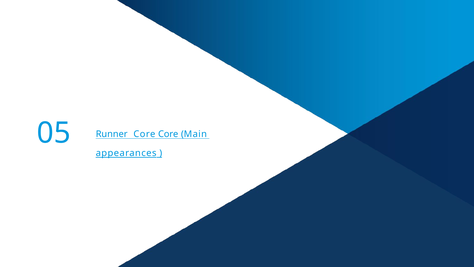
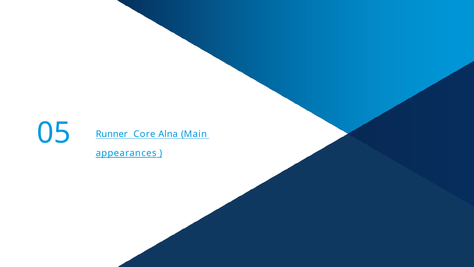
Core Core: Core -> Alna
